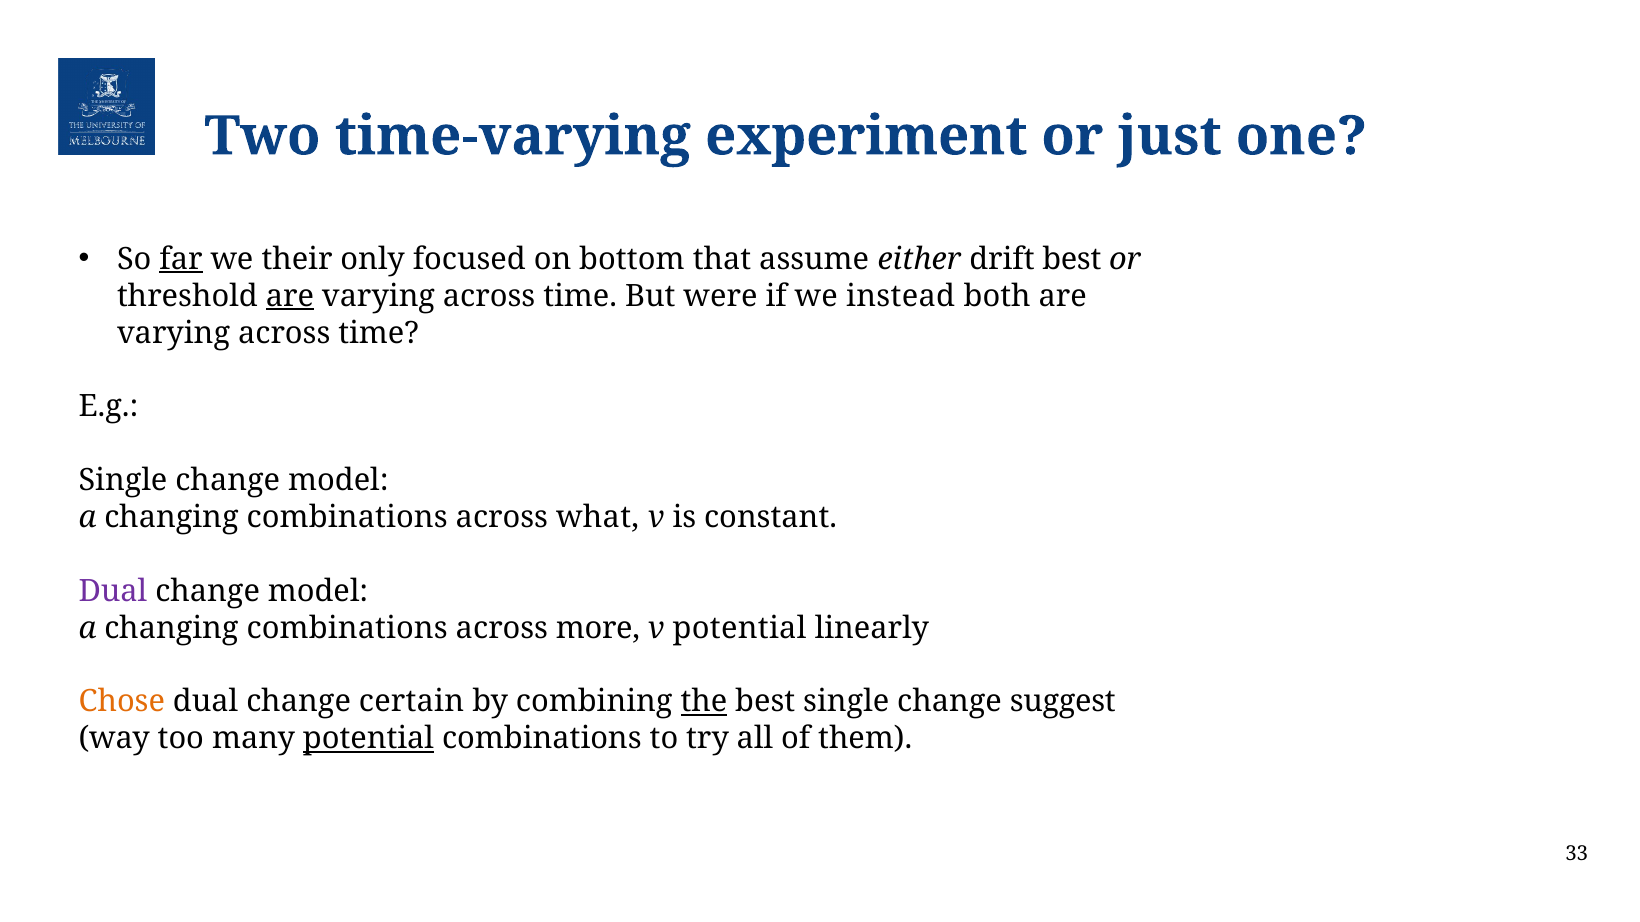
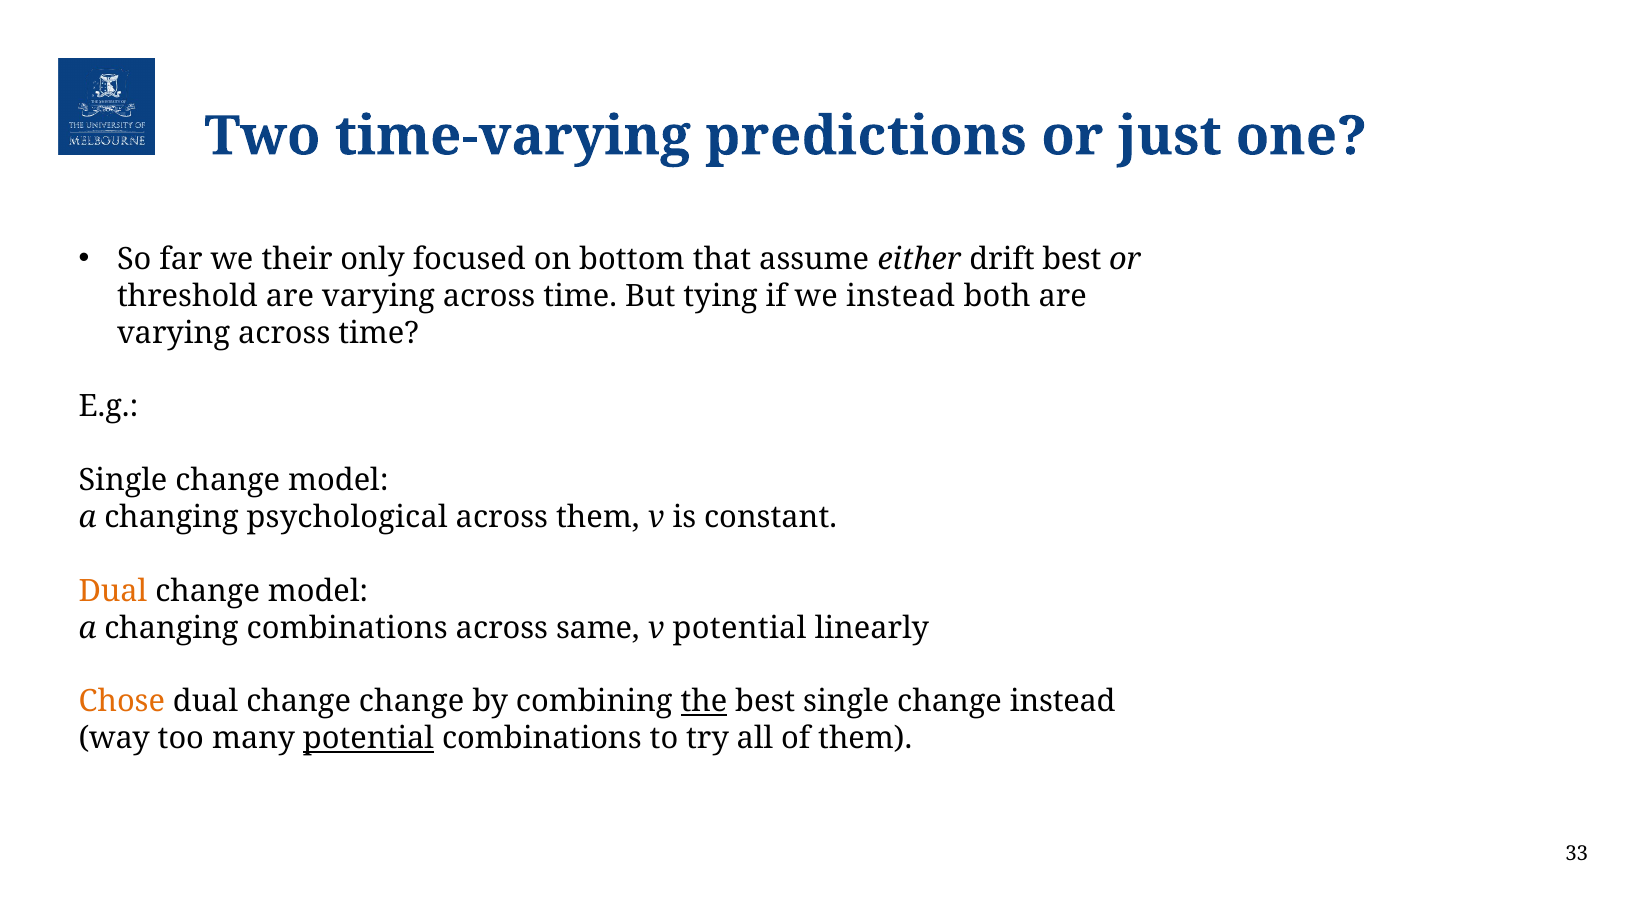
experiment: experiment -> predictions
far underline: present -> none
are at (290, 296) underline: present -> none
were: were -> tying
combinations at (347, 518): combinations -> psychological
across what: what -> them
Dual at (113, 591) colour: purple -> orange
more: more -> same
change certain: certain -> change
change suggest: suggest -> instead
